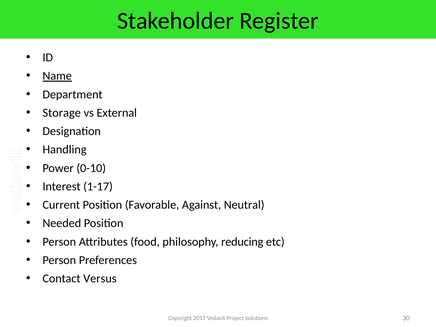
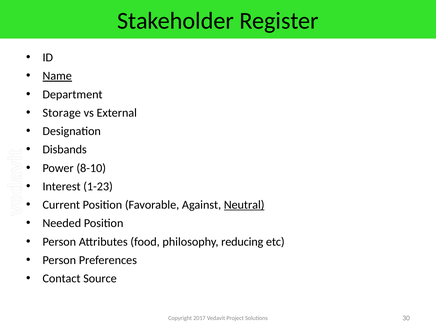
Handling: Handling -> Disbands
0-10: 0-10 -> 8-10
1-17: 1-17 -> 1-23
Neutral underline: none -> present
Versus: Versus -> Source
